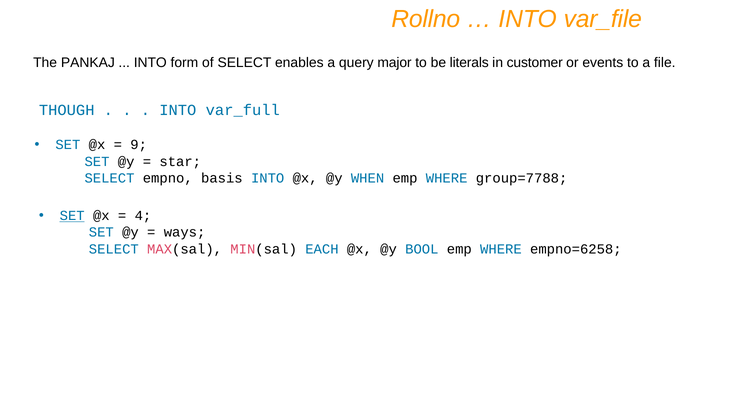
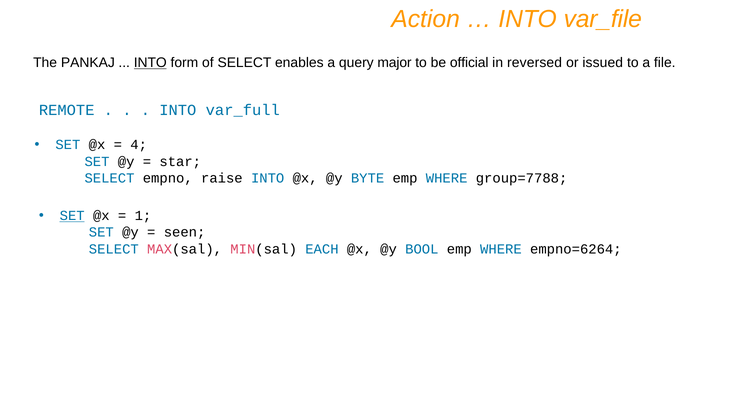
Rollno: Rollno -> Action
INTO at (150, 63) underline: none -> present
literals: literals -> official
customer: customer -> reversed
events: events -> issued
THOUGH: THOUGH -> REMOTE
9: 9 -> 4
basis: basis -> raise
WHEN: WHEN -> BYTE
4: 4 -> 1
ways: ways -> seen
empno=6258: empno=6258 -> empno=6264
